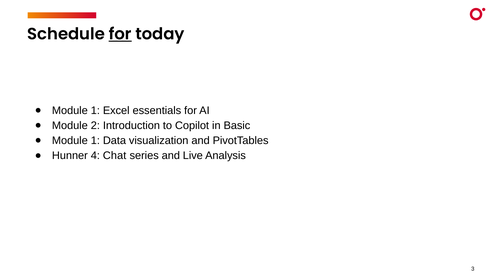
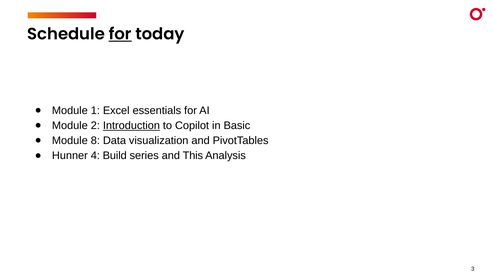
Introduction underline: none -> present
1 at (95, 141): 1 -> 8
Chat: Chat -> Build
Live: Live -> This
